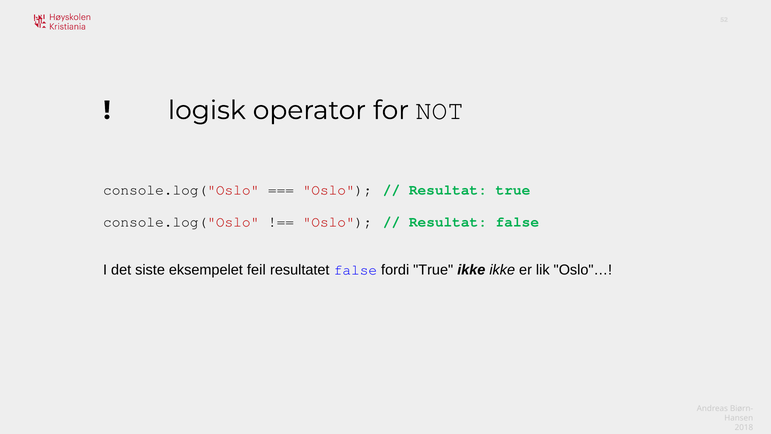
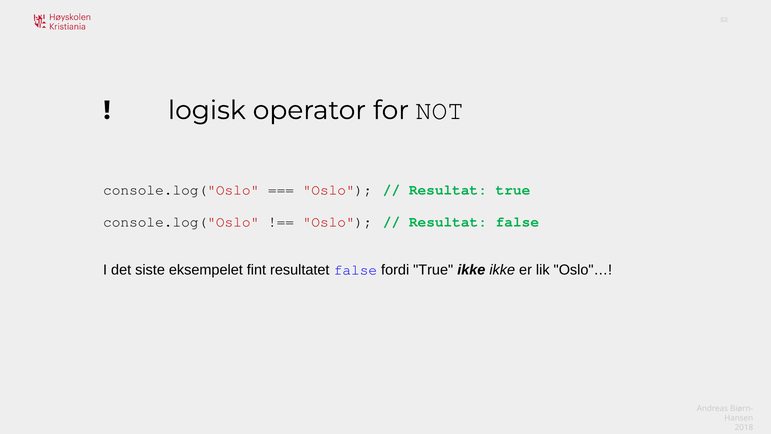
feil: feil -> fint
